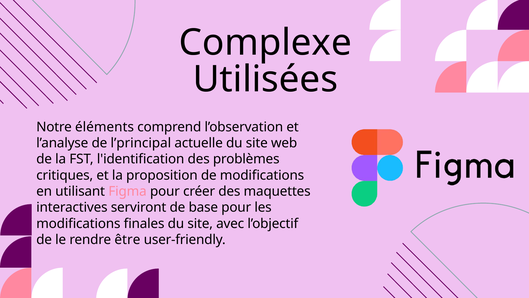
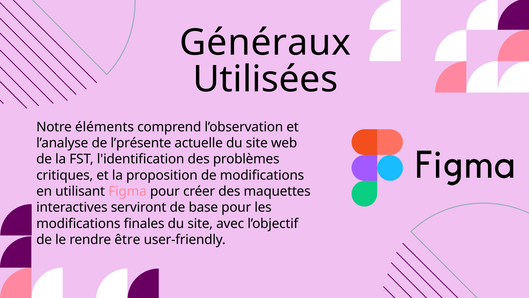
Complexe: Complexe -> Généraux
l’principal: l’principal -> l’présente
